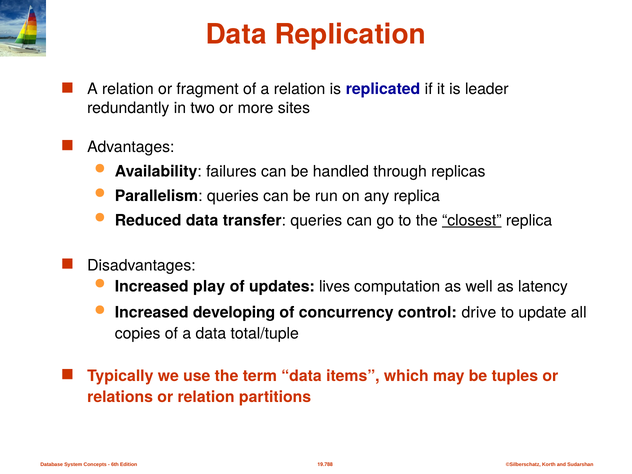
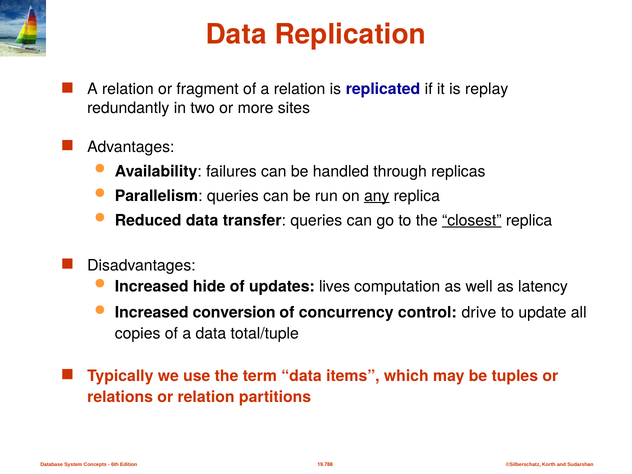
leader: leader -> replay
any underline: none -> present
play: play -> hide
developing: developing -> conversion
